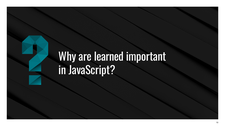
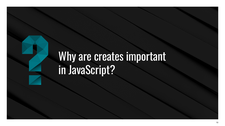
learned: learned -> creates
